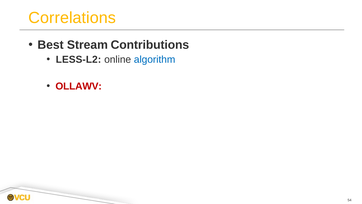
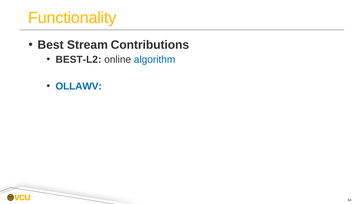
Correlations: Correlations -> Functionality
LESS-L2: LESS-L2 -> BEST-L2
OLLAWV colour: red -> blue
